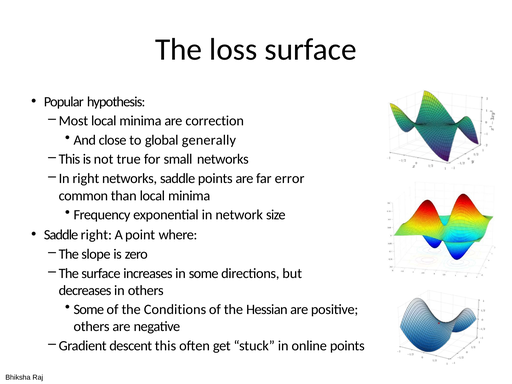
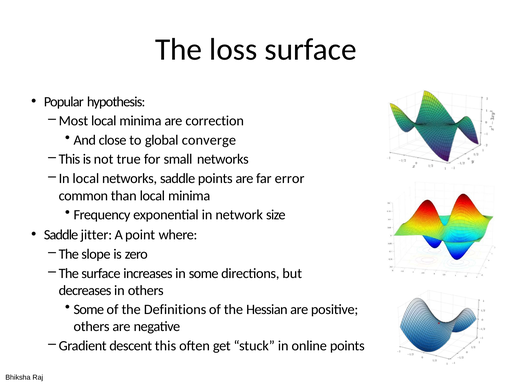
generally: generally -> converge
In right: right -> local
Saddle right: right -> jitter
Conditions: Conditions -> Definitions
